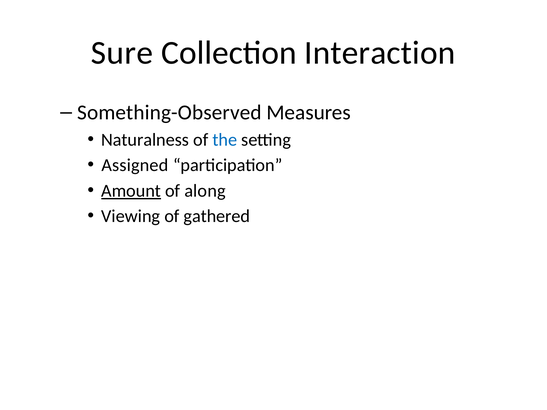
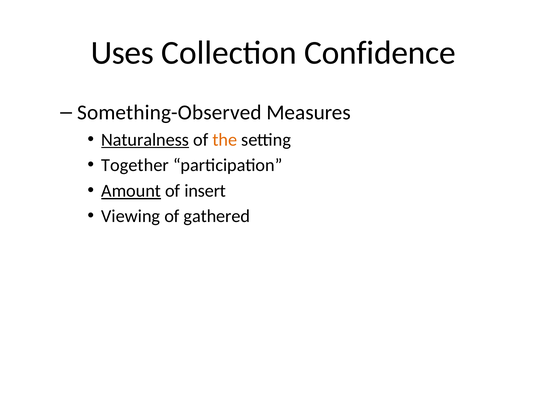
Sure: Sure -> Uses
Interaction: Interaction -> Confidence
Naturalness underline: none -> present
the colour: blue -> orange
Assigned: Assigned -> Together
along: along -> insert
